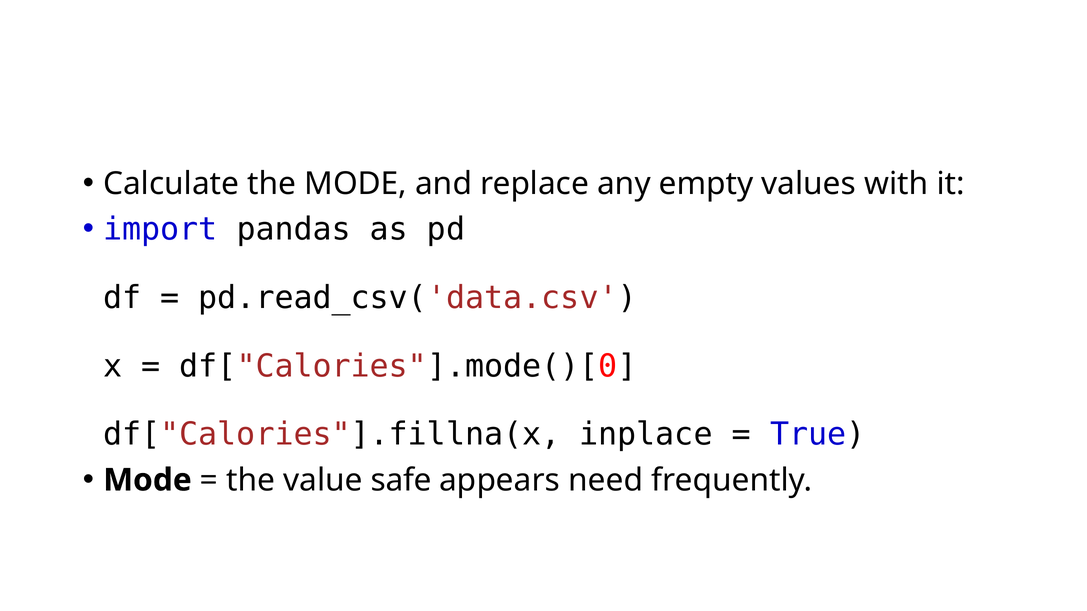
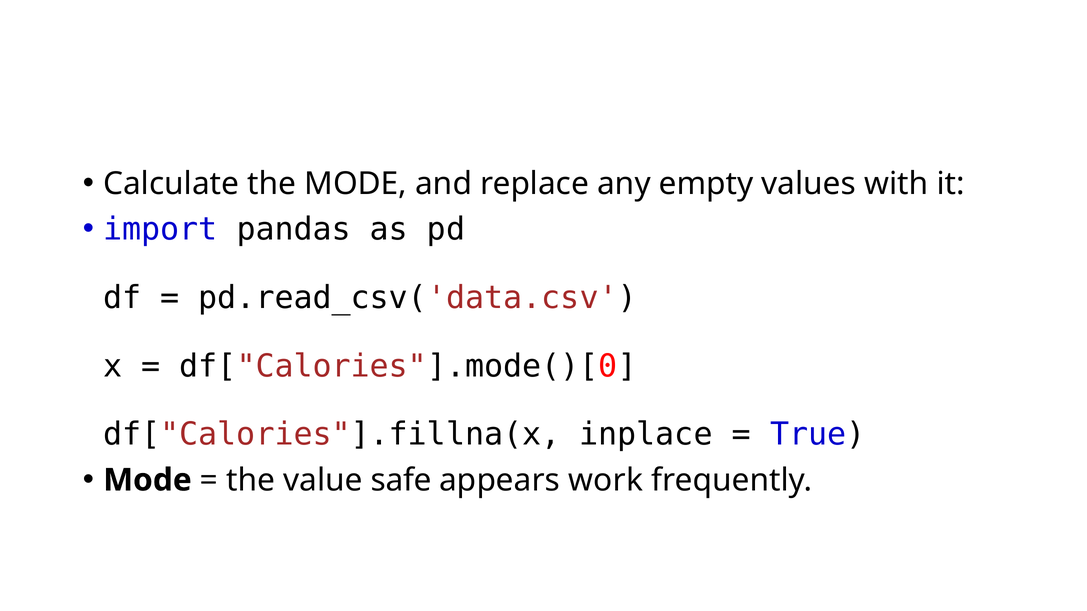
need: need -> work
